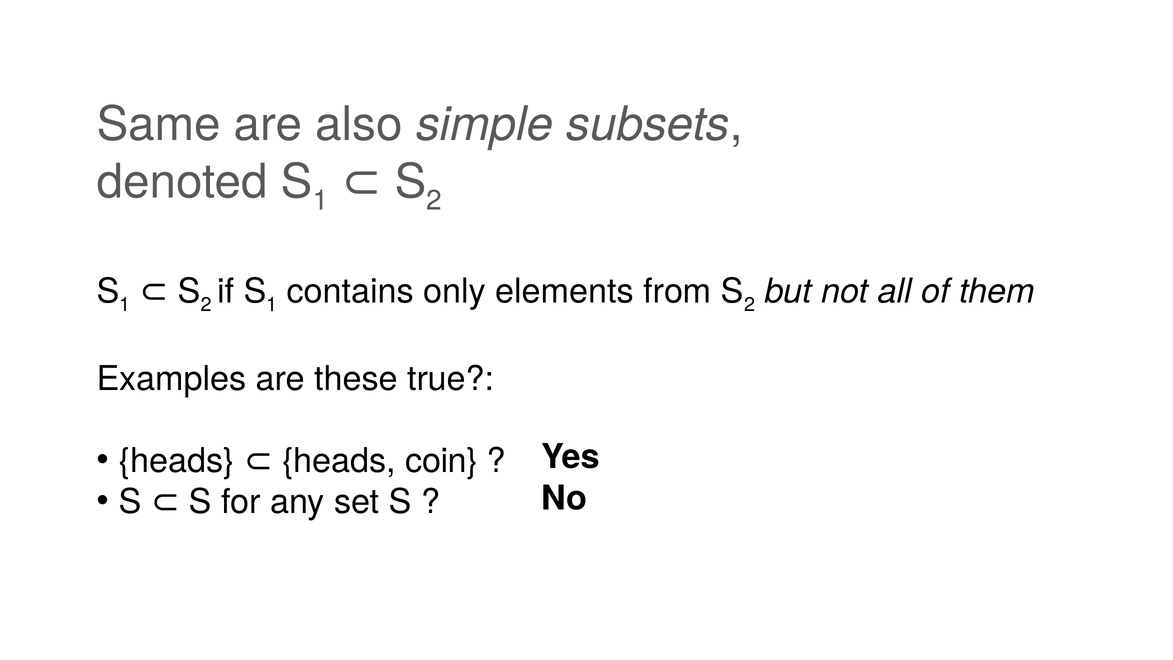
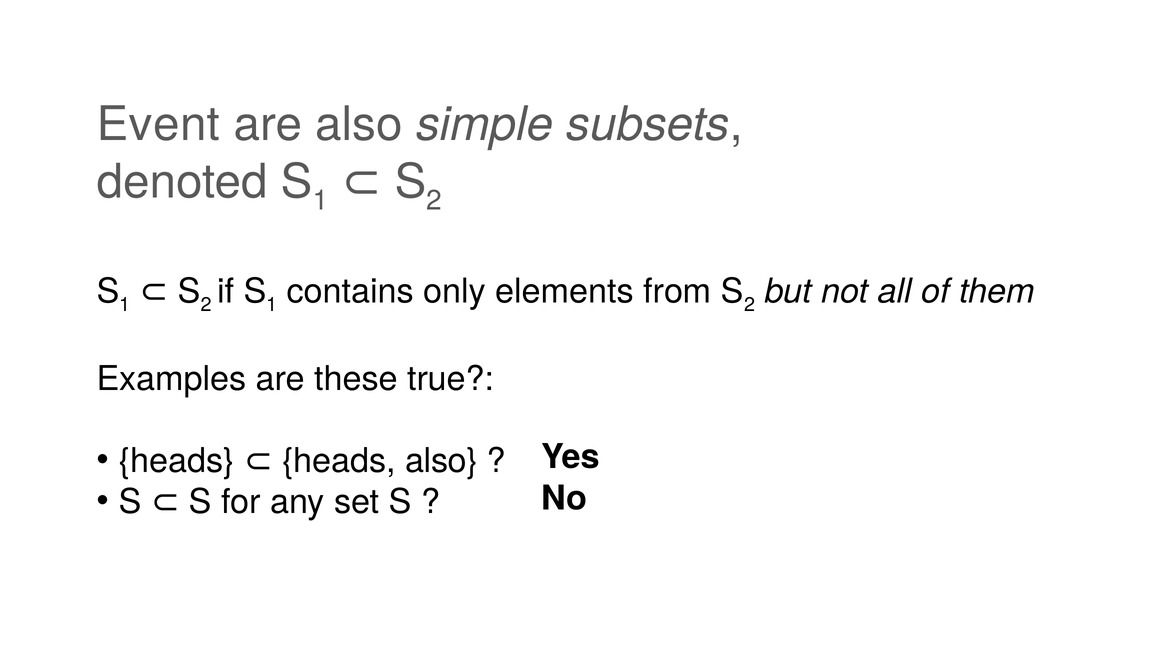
Same: Same -> Event
heads coin: coin -> also
